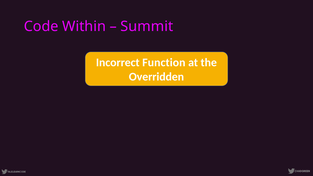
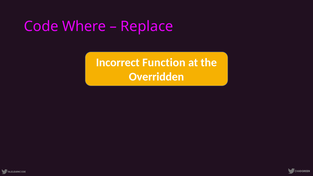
Within: Within -> Where
Summit: Summit -> Replace
